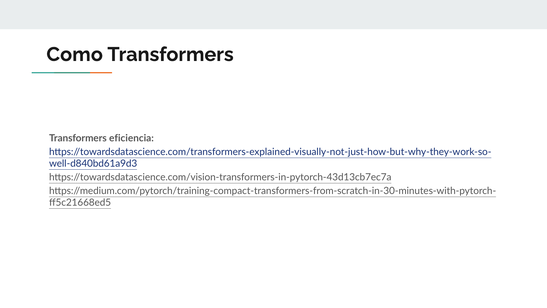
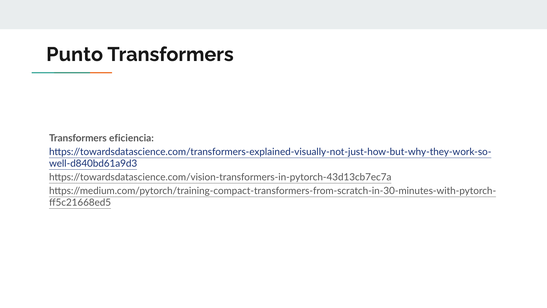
Como: Como -> Punto
